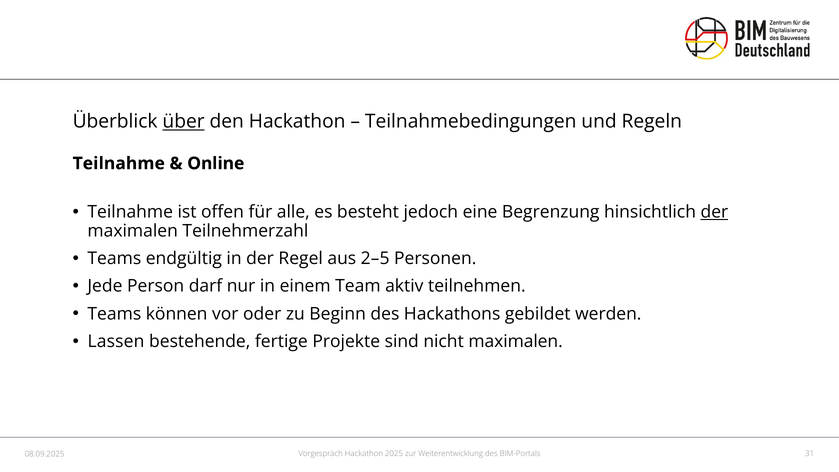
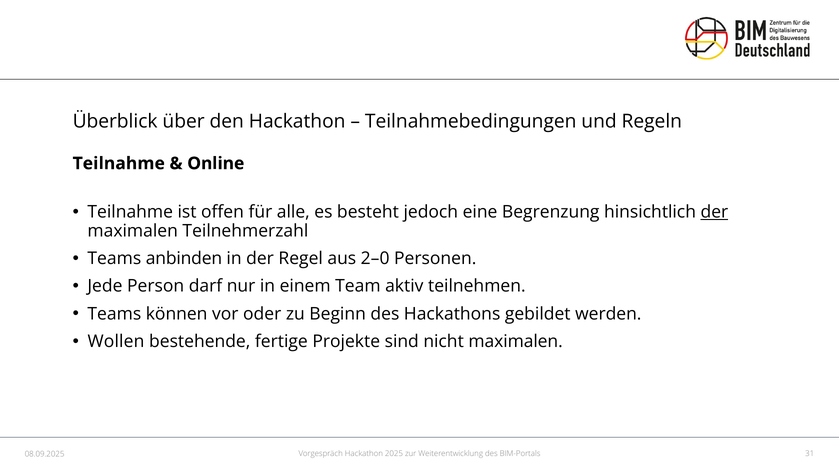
über underline: present -> none
endgültig: endgültig -> anbinden
2–5: 2–5 -> 2–0
Lassen: Lassen -> Wollen
